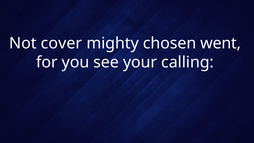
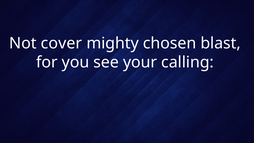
went: went -> blast
